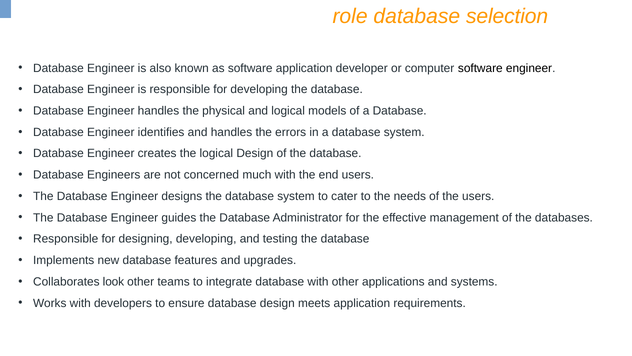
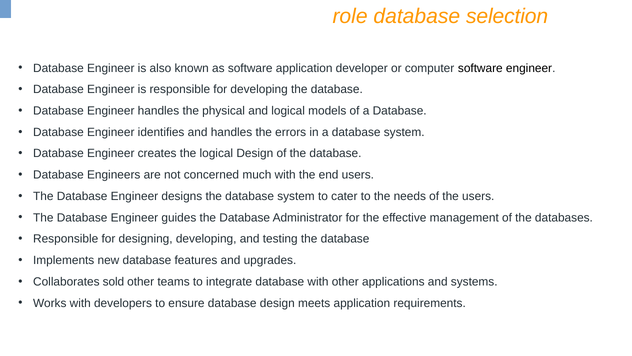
look: look -> sold
